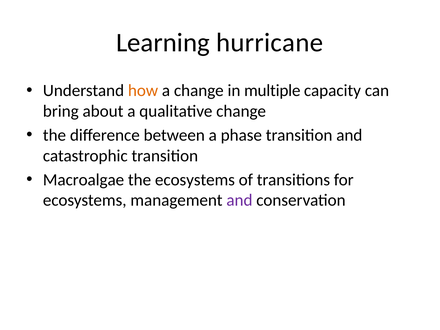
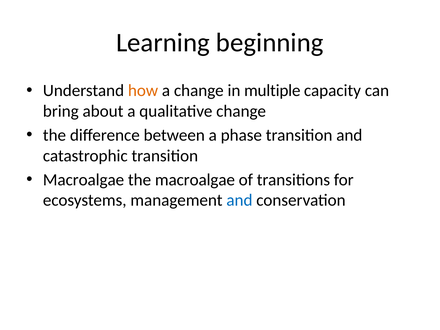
hurricane: hurricane -> beginning
the ecosystems: ecosystems -> macroalgae
and at (239, 200) colour: purple -> blue
